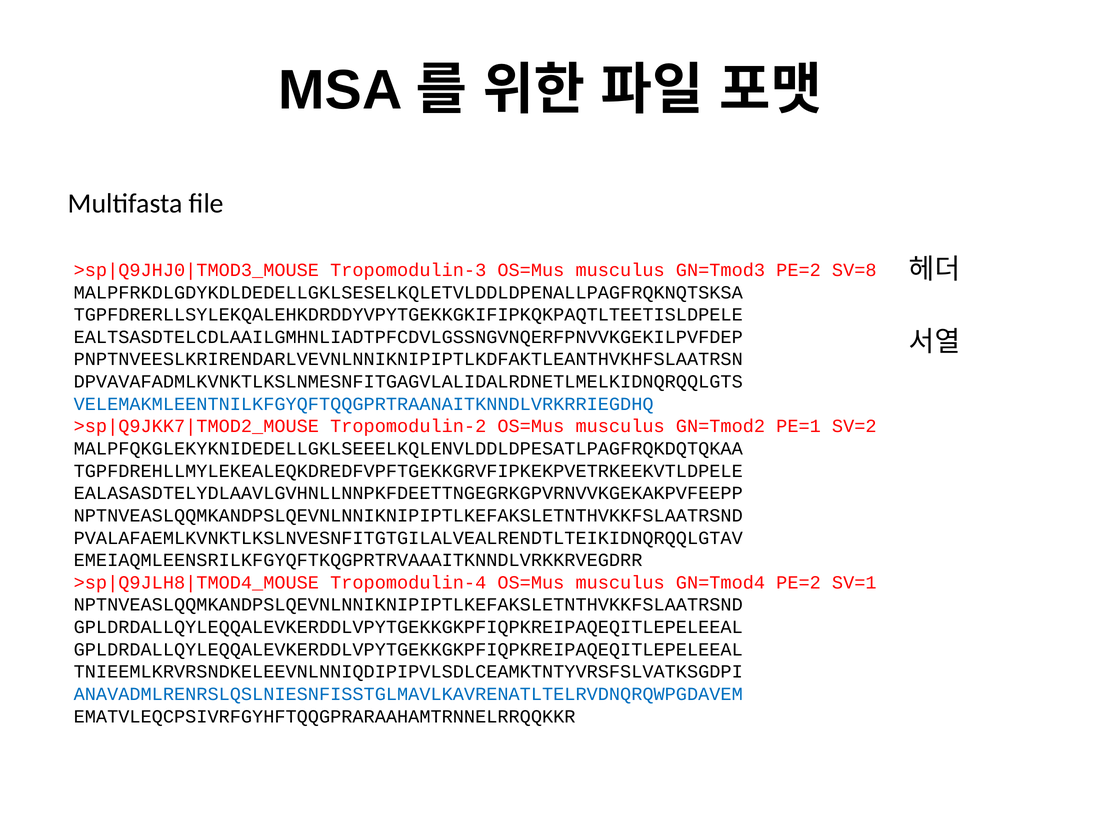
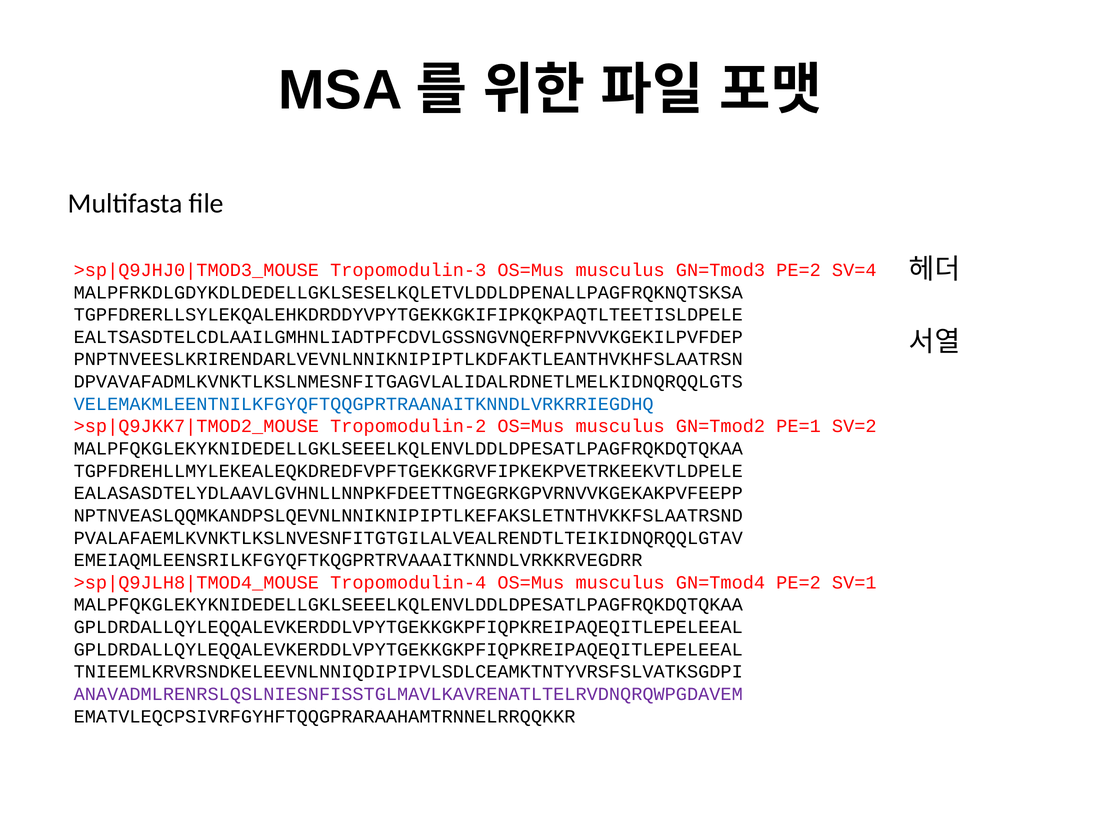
SV=8: SV=8 -> SV=4
NPTNVEASLQQMKANDPSLQEVNLNNIKNIPIPTLKEFAKSLETNTHVKKFSLAATRSND at (408, 605): NPTNVEASLQQMKANDPSLQEVNLNNIKNIPIPTLKEFAKSLETNTHVKKFSLAATRSND -> MALPFQKGLEKYKNIDEDELLGKLSEEELKQLENVLDDLDPESATLPAGFRQKDQTQKAA
ANAVADMLRENRSLQSLNIESNFISSTGLMAVLKAVRENATLTELRVDNQRQWPGDAVEM colour: blue -> purple
